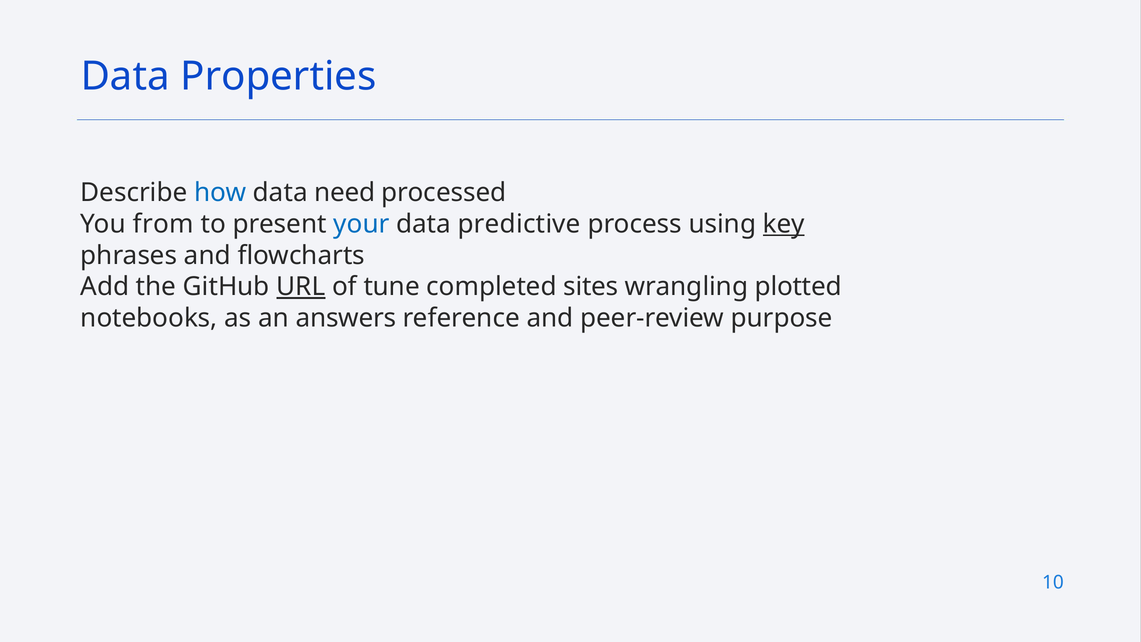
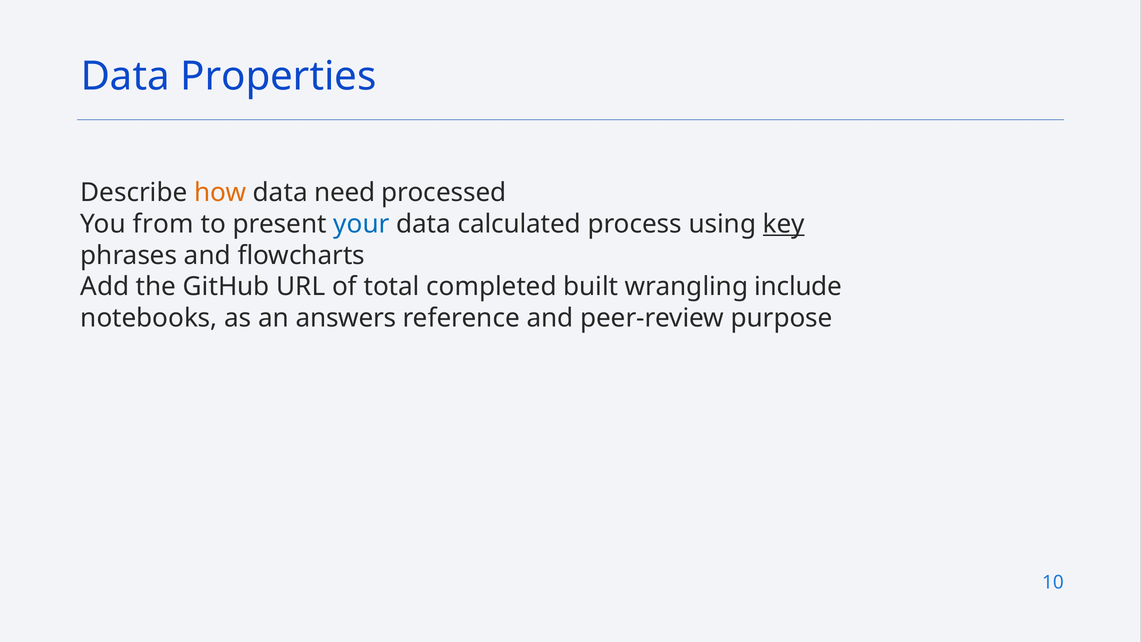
how colour: blue -> orange
predictive: predictive -> calculated
URL underline: present -> none
tune: tune -> total
sites: sites -> built
plotted: plotted -> include
